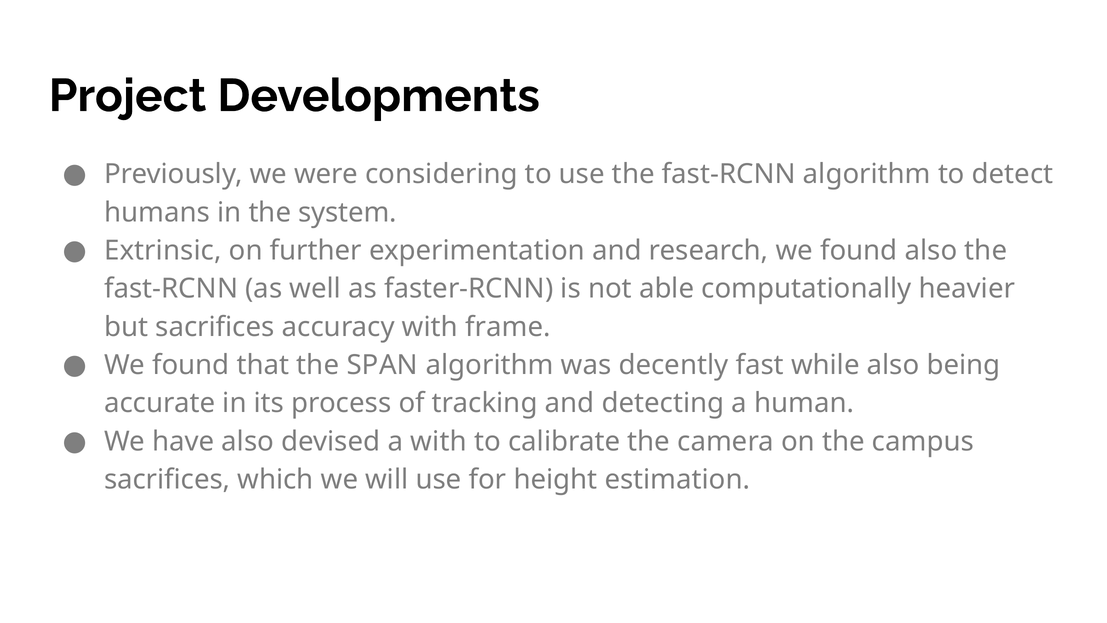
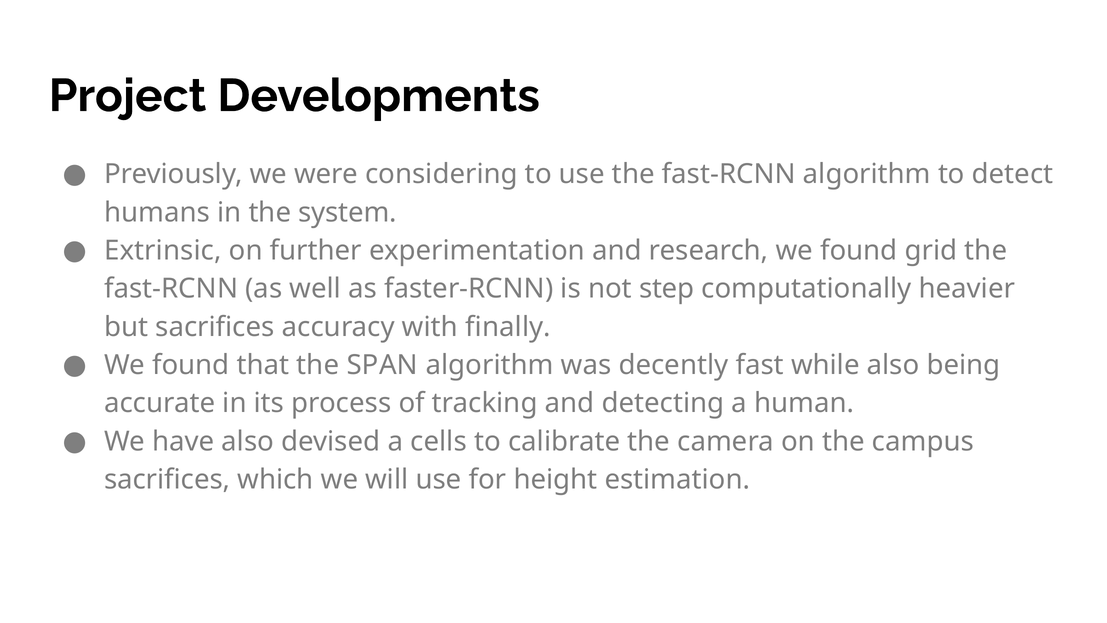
found also: also -> grid
able: able -> step
frame: frame -> finally
a with: with -> cells
